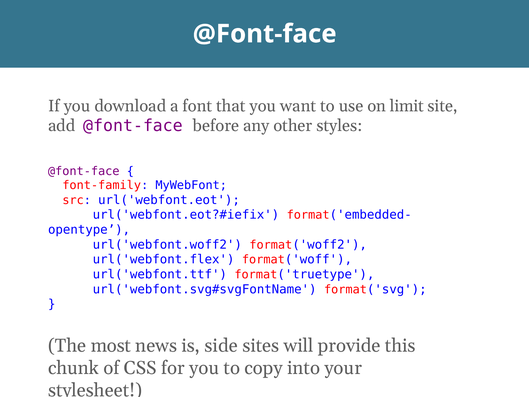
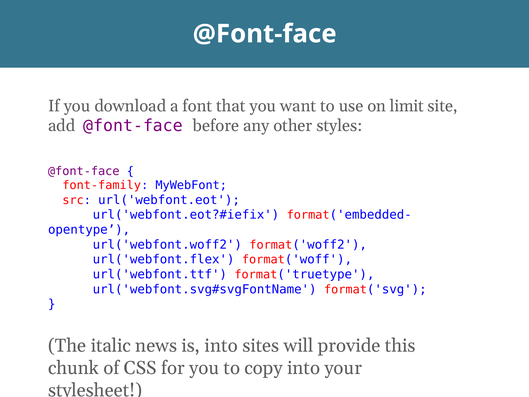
most: most -> italic
is side: side -> into
